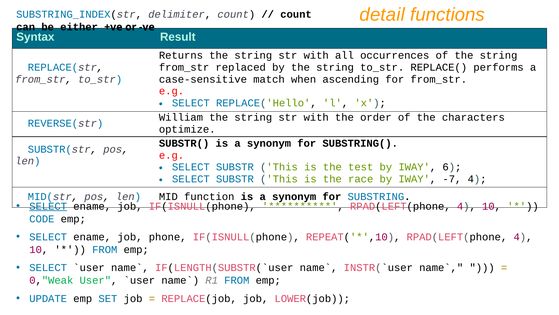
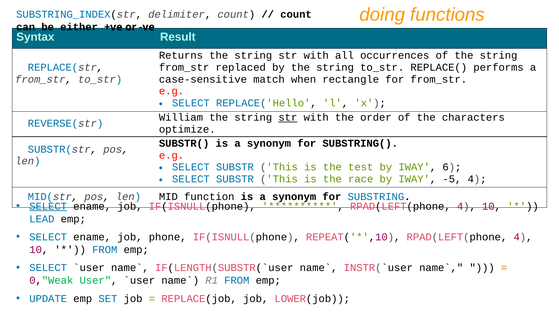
detail: detail -> doing
ascending: ascending -> rectangle
str at (288, 117) underline: none -> present
-7: -7 -> -5
CODE: CODE -> LEAD
